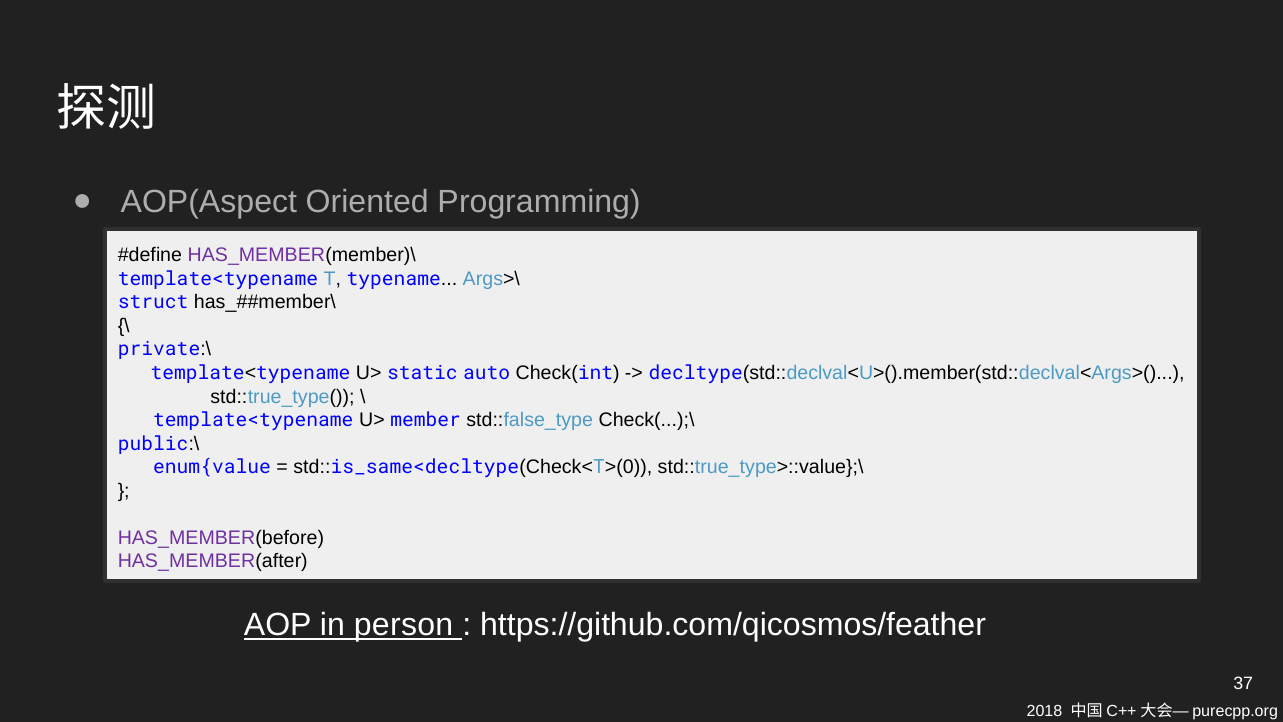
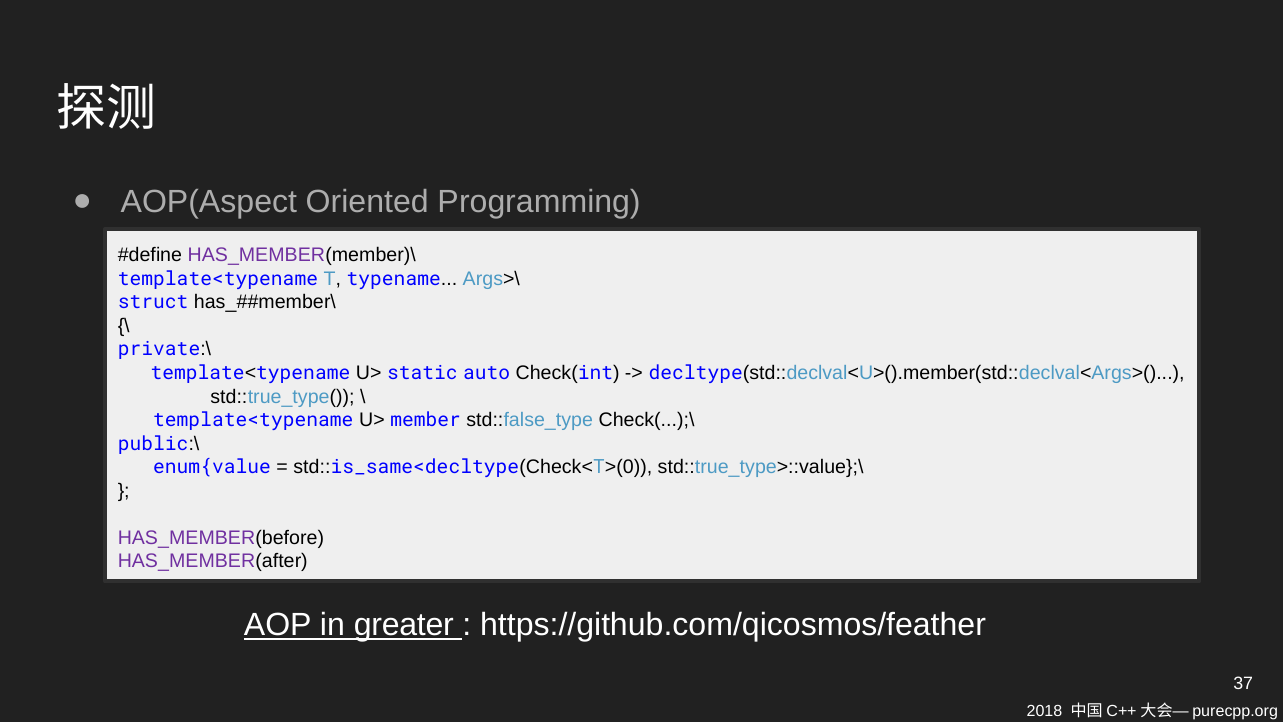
person: person -> greater
